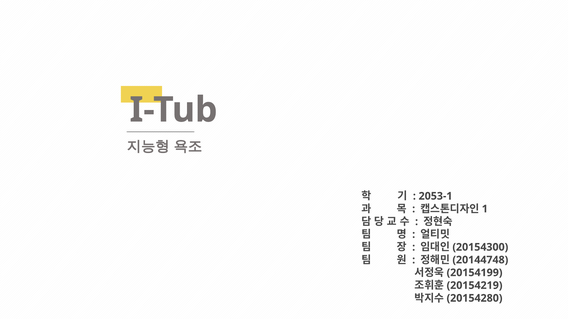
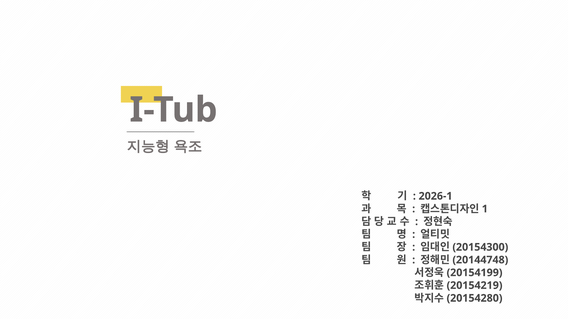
2053-1: 2053-1 -> 2026-1
